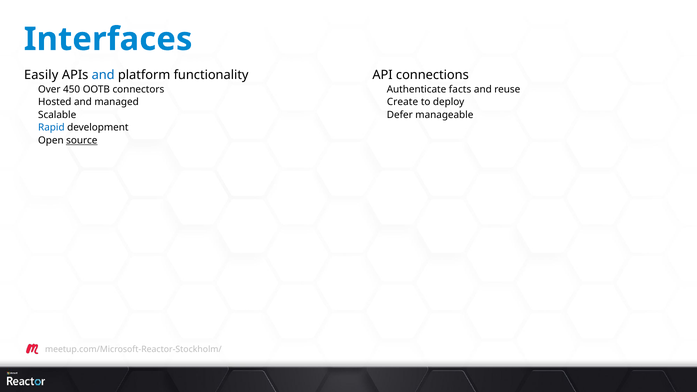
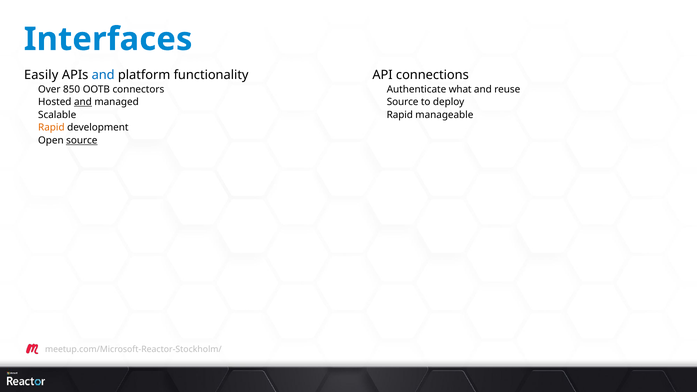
450: 450 -> 850
facts: facts -> what
and at (83, 102) underline: none -> present
Create at (403, 102): Create -> Source
Defer at (400, 115): Defer -> Rapid
Rapid at (51, 128) colour: blue -> orange
